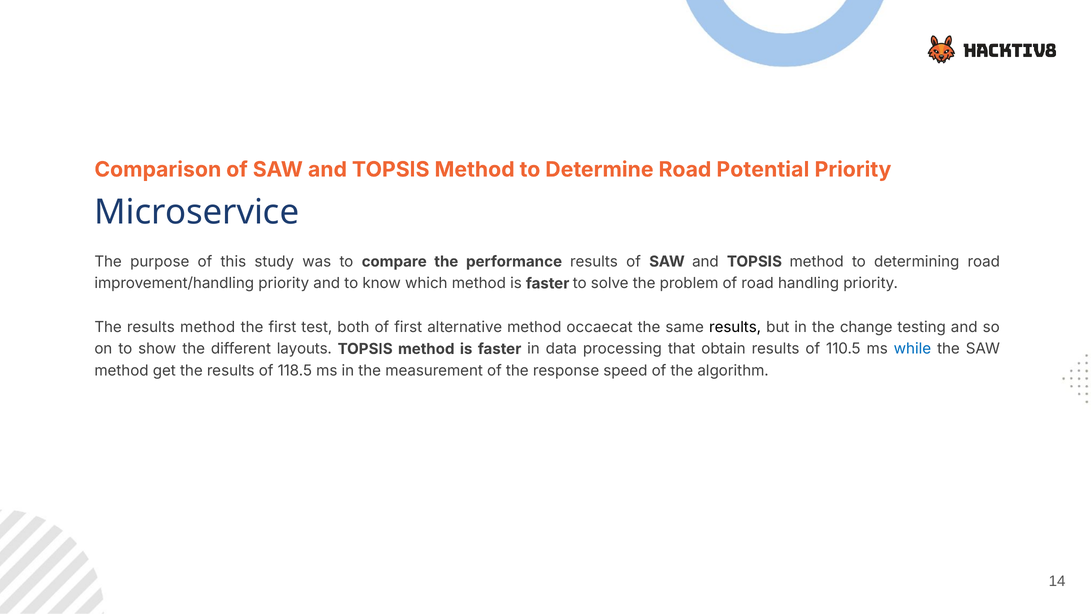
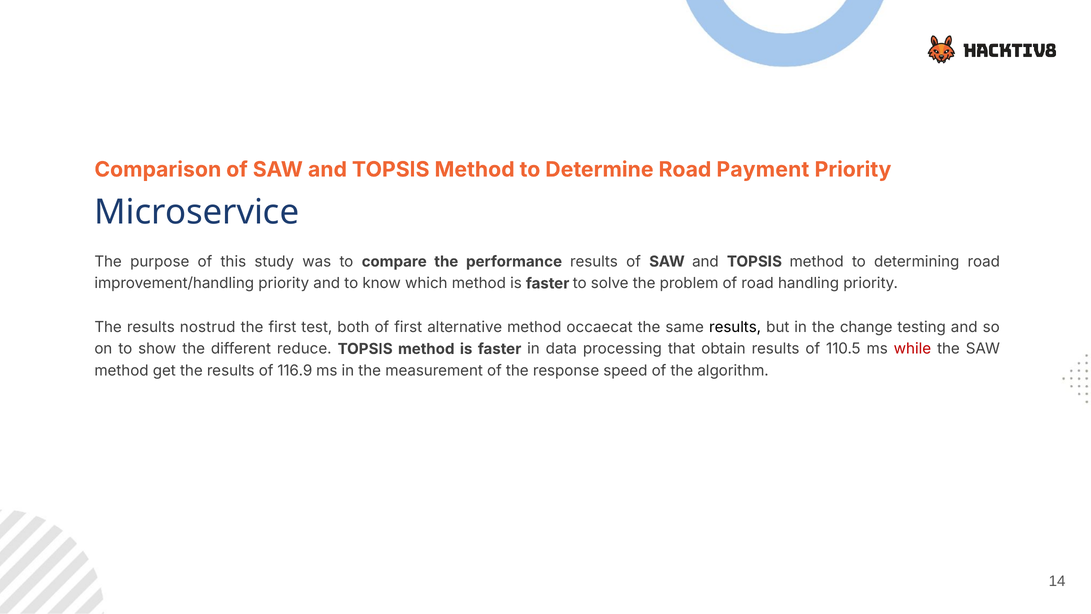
Potential: Potential -> Payment
results method: method -> nostrud
layouts: layouts -> reduce
while colour: blue -> red
118.5: 118.5 -> 116.9
